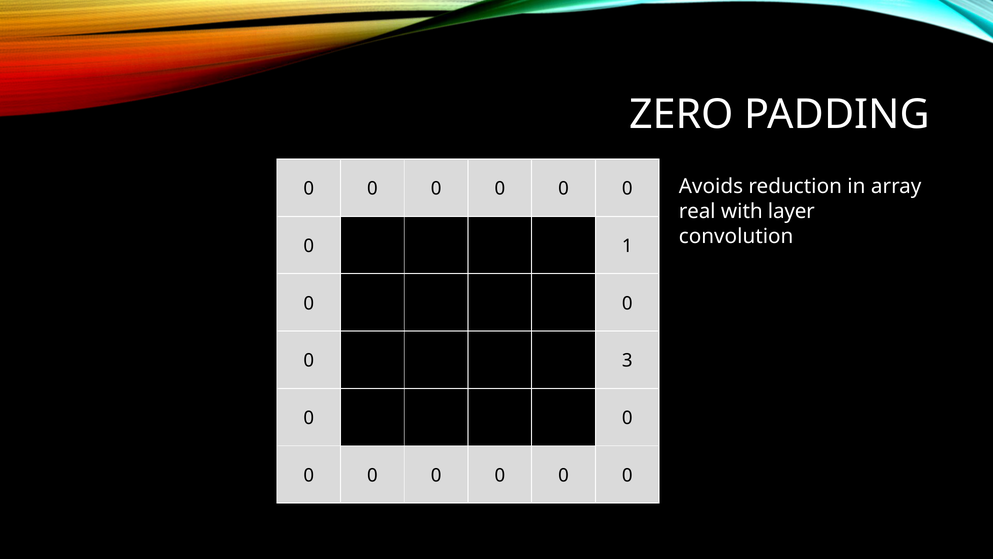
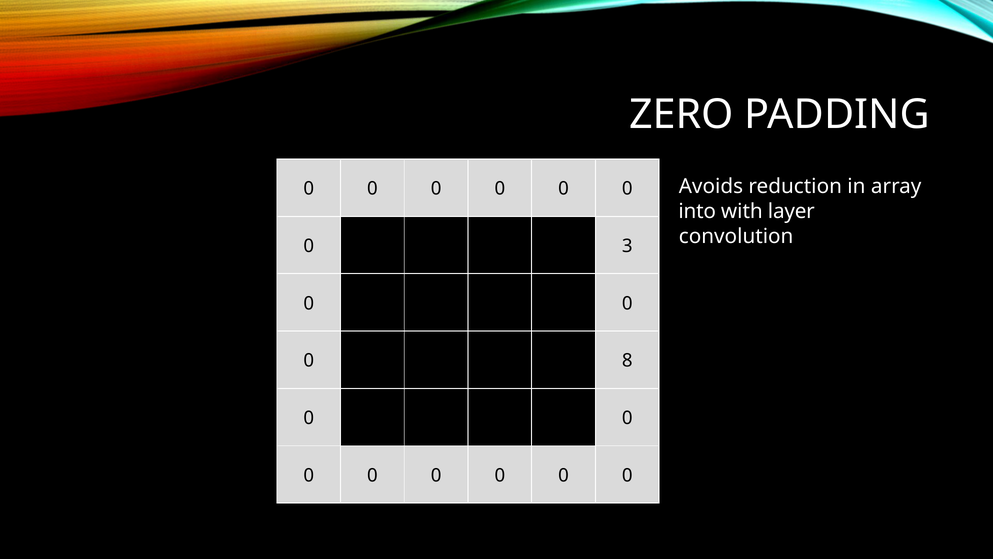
real: real -> into
1: 1 -> 3
3: 3 -> 8
